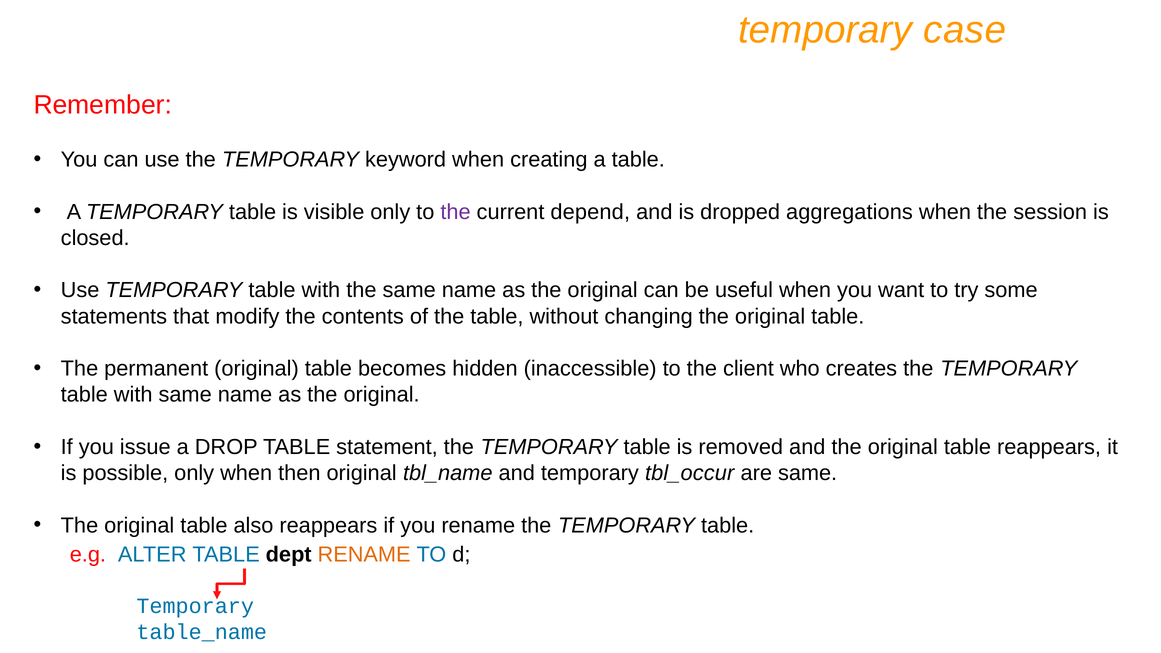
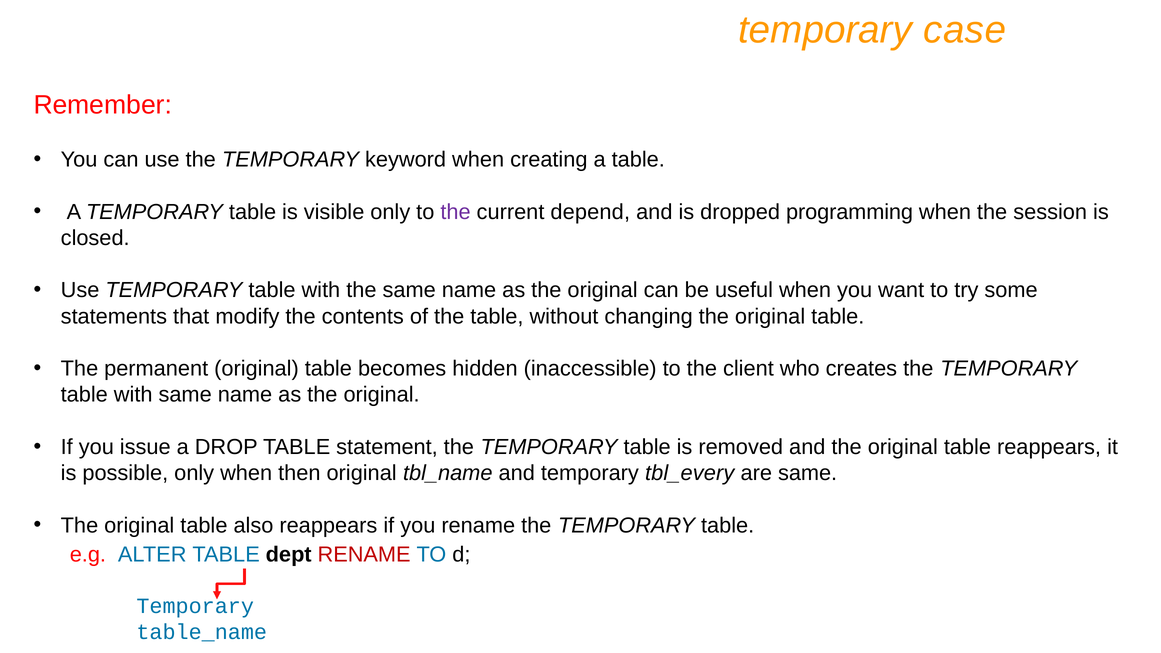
aggregations: aggregations -> programming
tbl_occur: tbl_occur -> tbl_every
RENAME at (364, 554) colour: orange -> red
